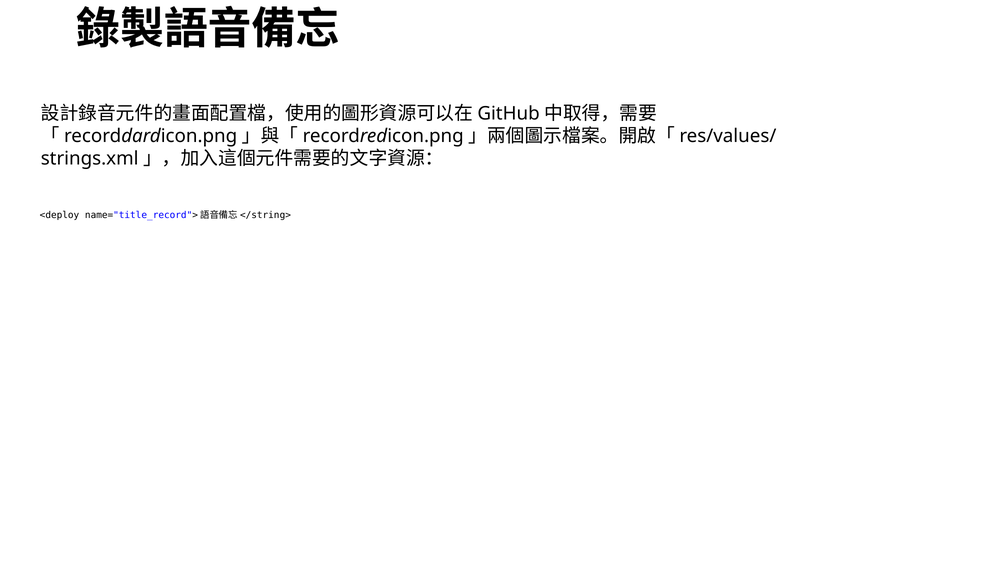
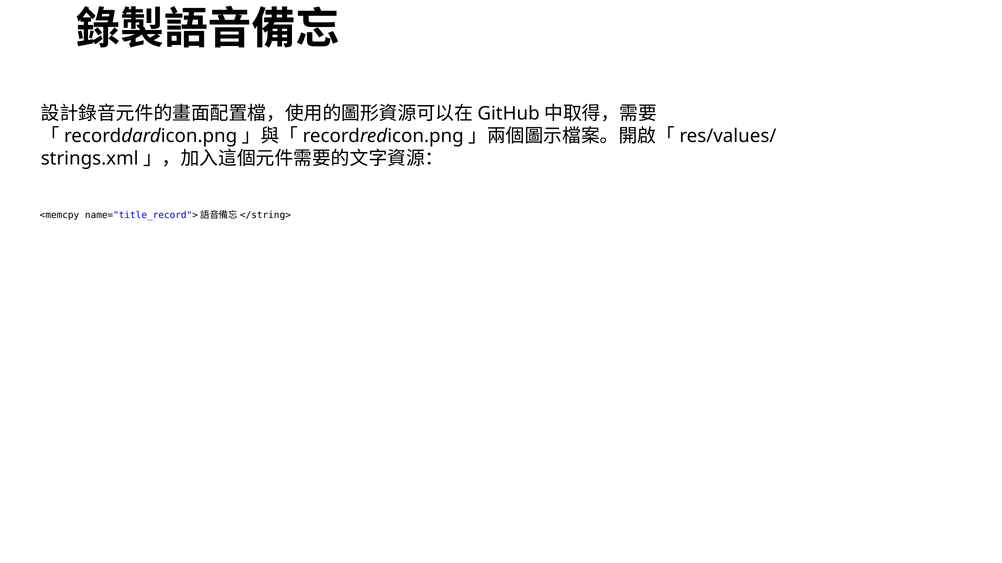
<deploy: <deploy -> <memcpy
